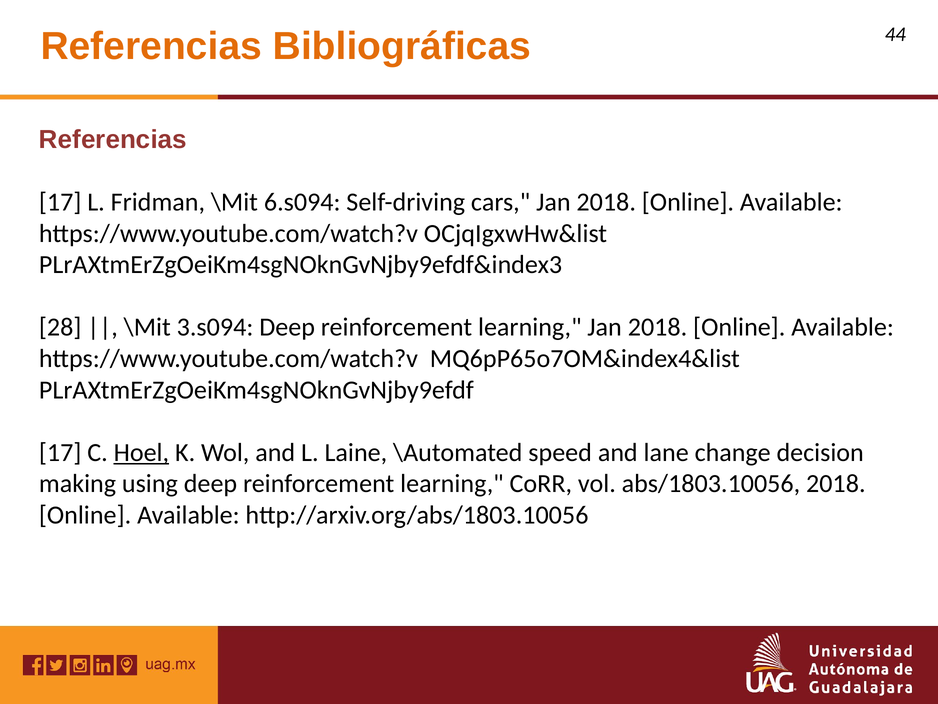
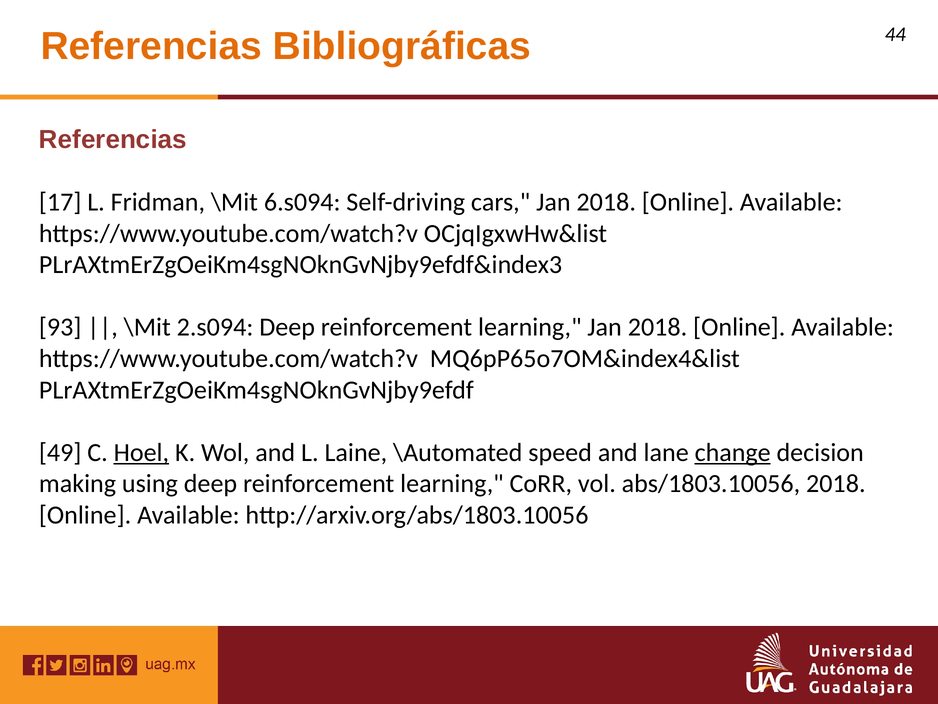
28: 28 -> 93
3.s094: 3.s094 -> 2.s094
17 at (60, 452): 17 -> 49
change underline: none -> present
